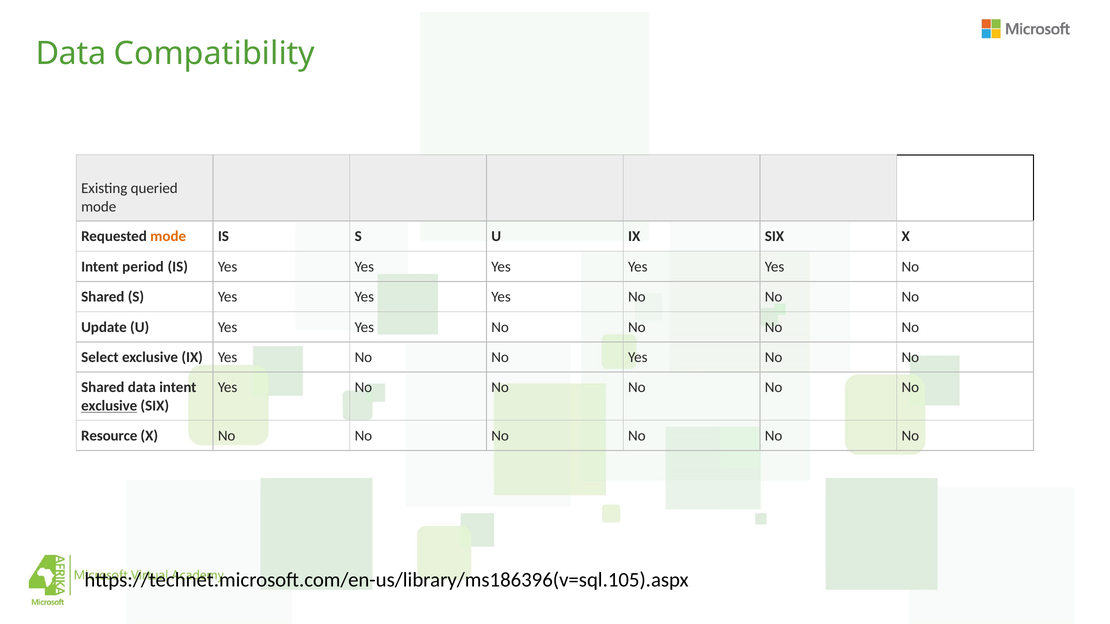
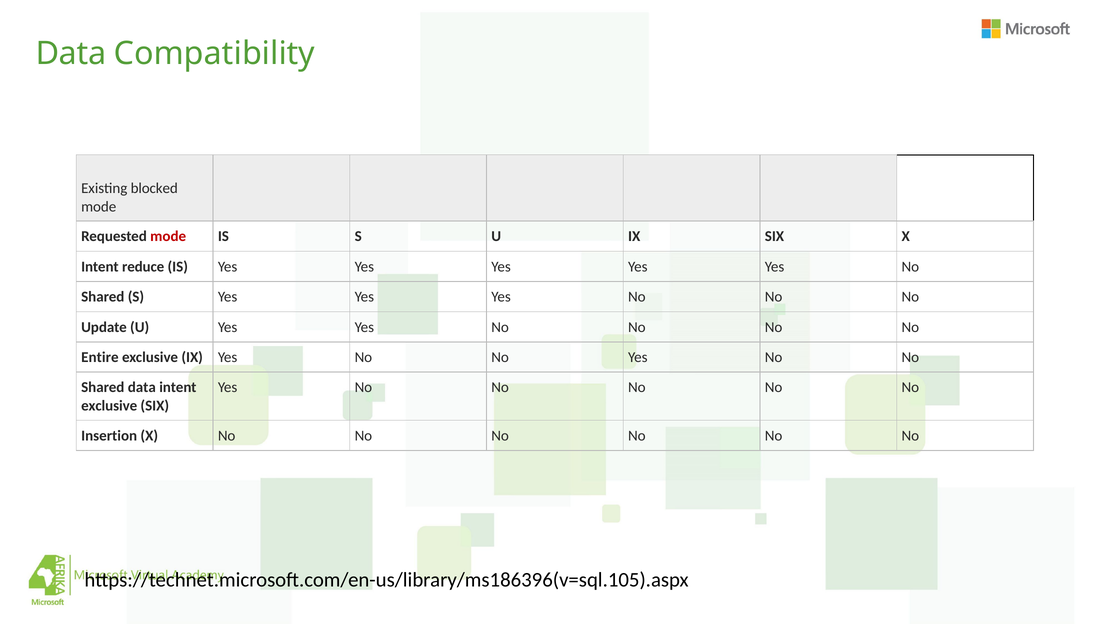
queried: queried -> blocked
mode at (168, 237) colour: orange -> red
period: period -> reduce
Select: Select -> Entire
exclusive at (109, 406) underline: present -> none
Resource: Resource -> Insertion
